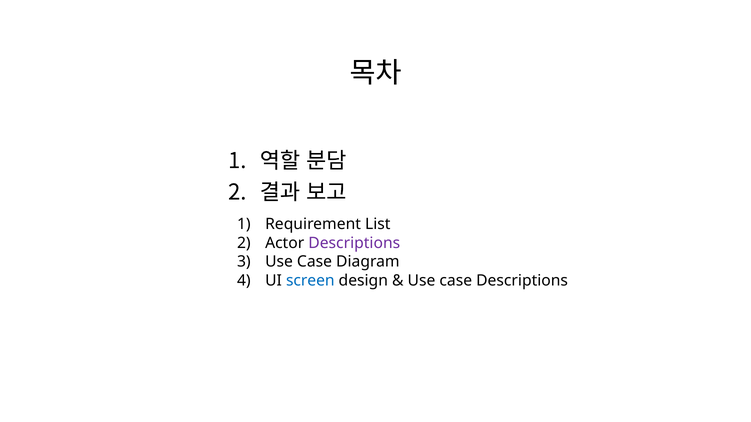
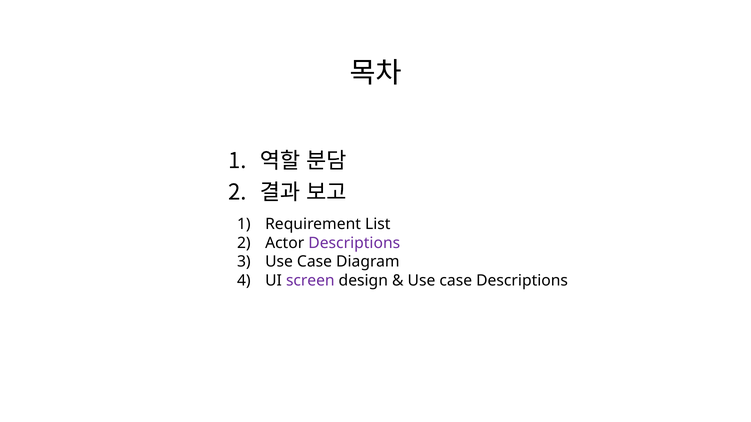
screen colour: blue -> purple
